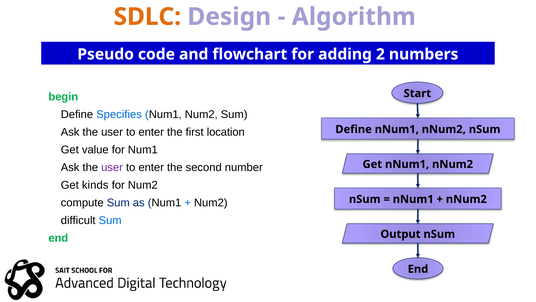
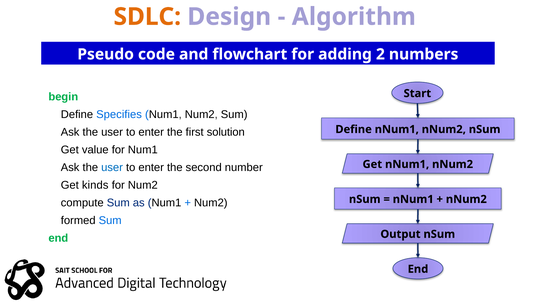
location: location -> solution
user at (112, 167) colour: purple -> blue
difficult: difficult -> formed
